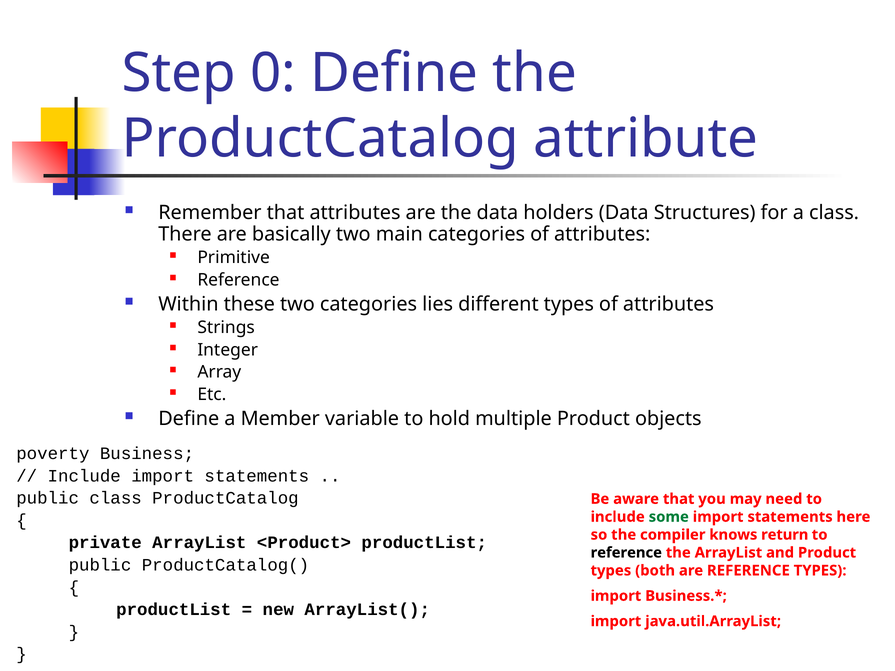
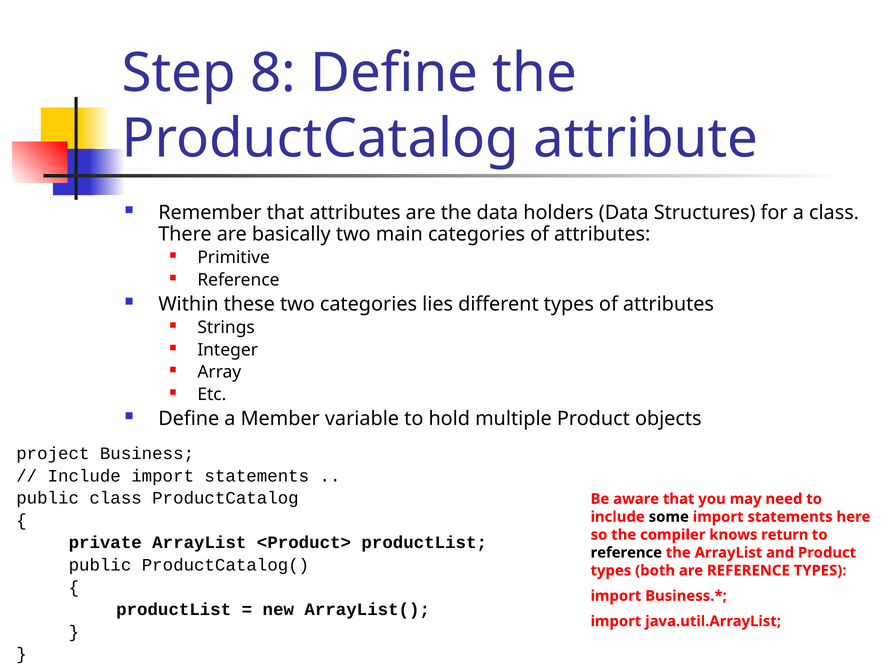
0: 0 -> 8
poverty: poverty -> project
some colour: green -> black
